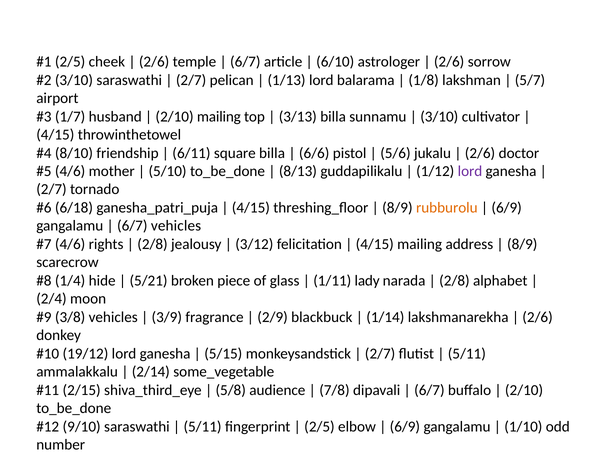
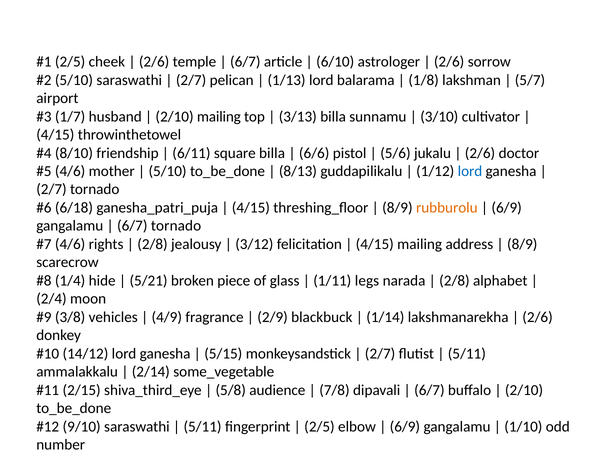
3/10 at (74, 80): 3/10 -> 5/10
lord at (470, 171) colour: purple -> blue
6/7 vehicles: vehicles -> tornado
1/11 lady: lady -> legs
3/9 at (167, 317): 3/9 -> 4/9
19/12: 19/12 -> 14/12
